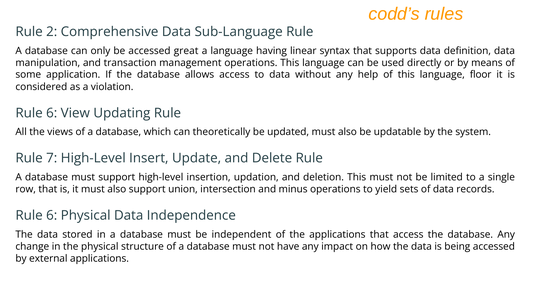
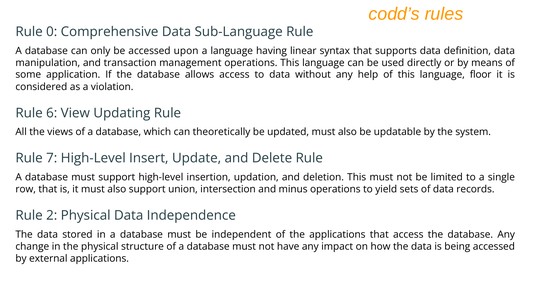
2: 2 -> 0
great: great -> upon
6 at (52, 216): 6 -> 2
